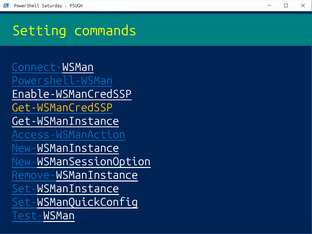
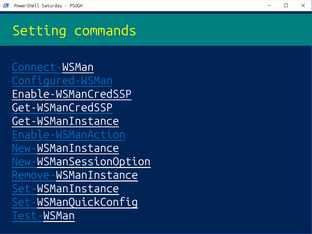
Powershell-WSMan: Powershell-WSMan -> Configured-WSMan
Get-WSManCredSSP colour: yellow -> white
Access-WSManAction: Access-WSManAction -> Enable-WSManAction
